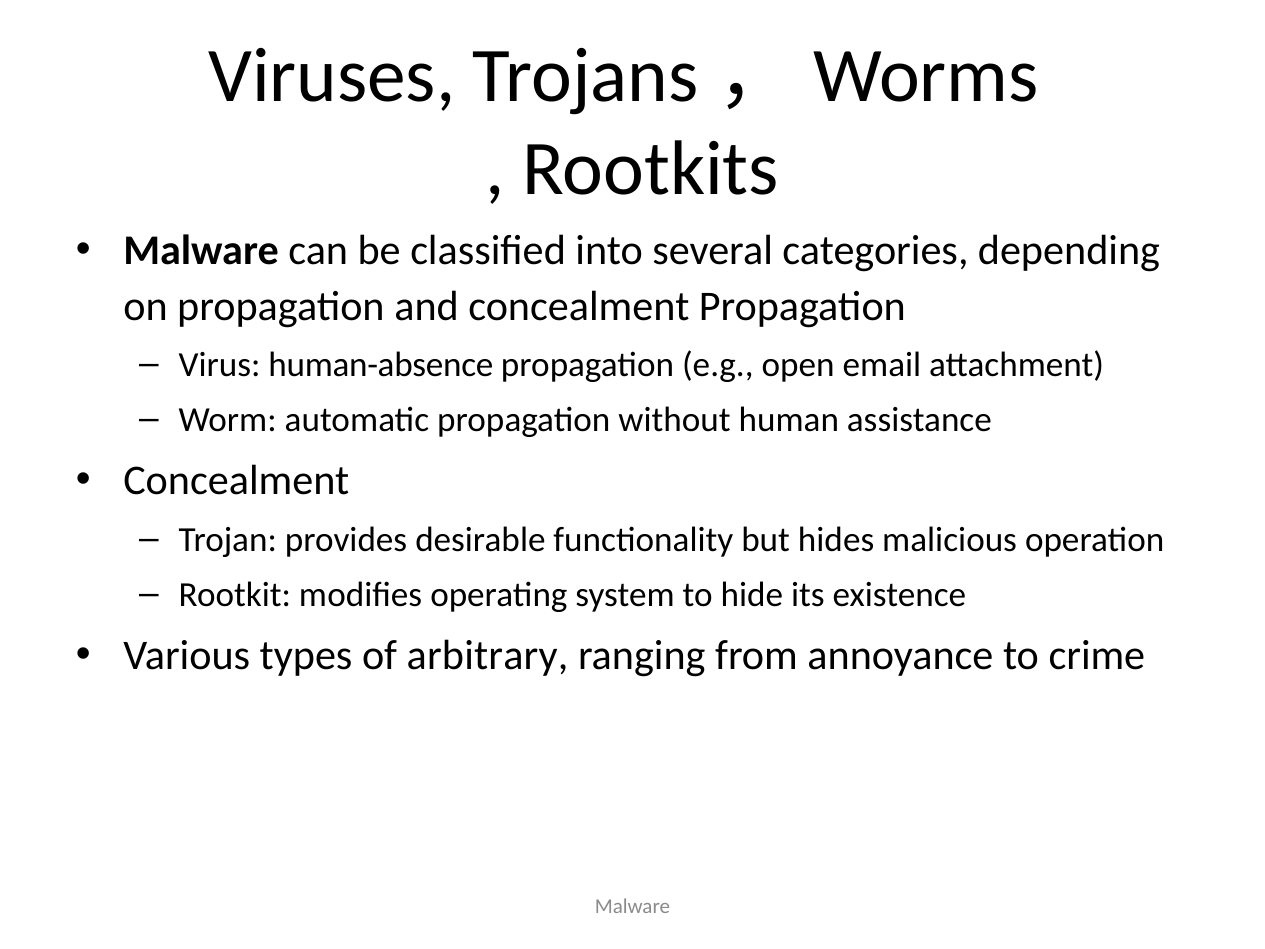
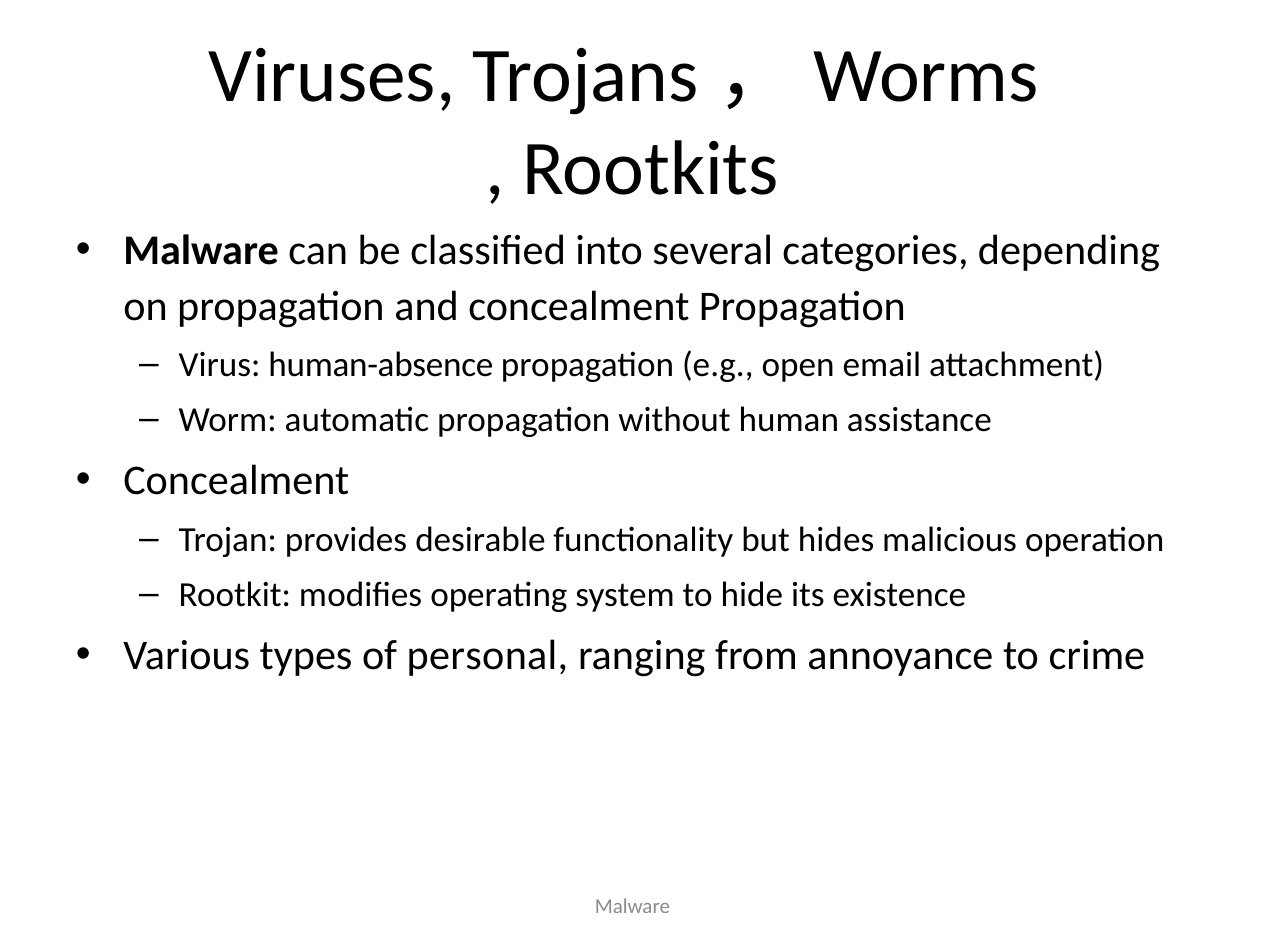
arbitrary: arbitrary -> personal
